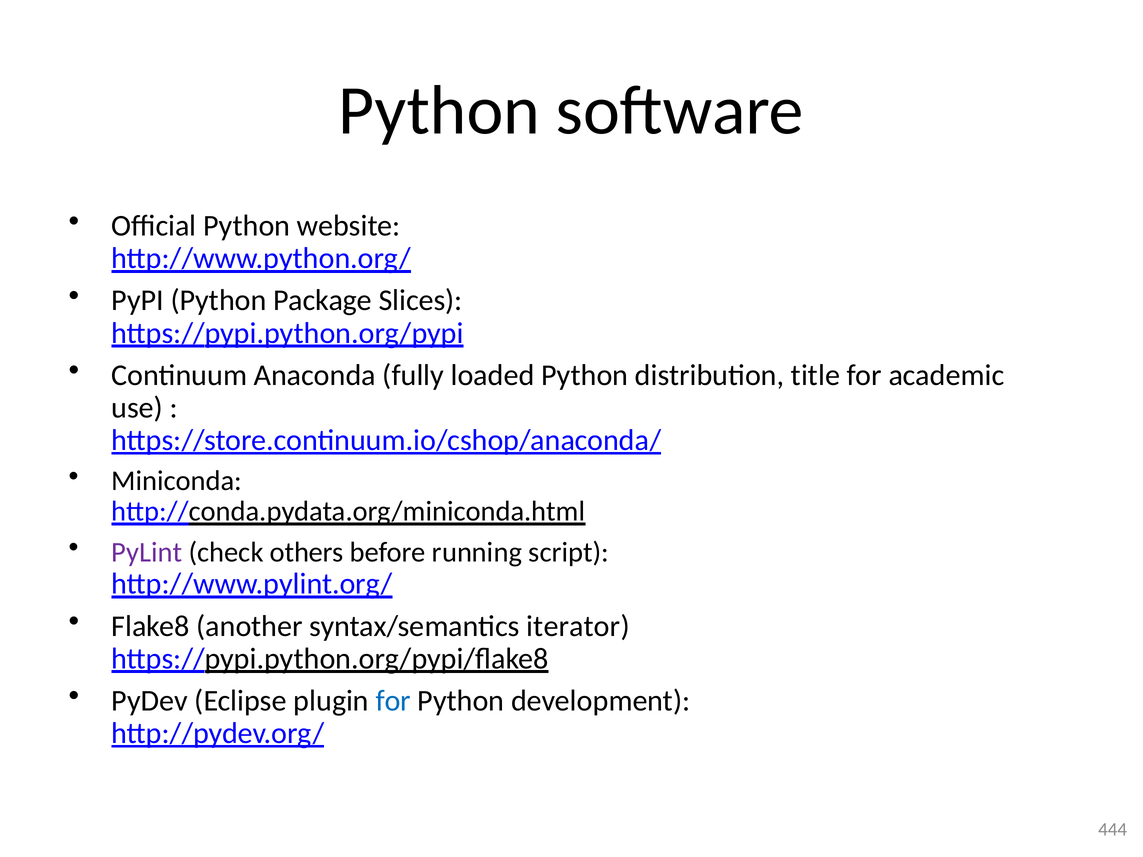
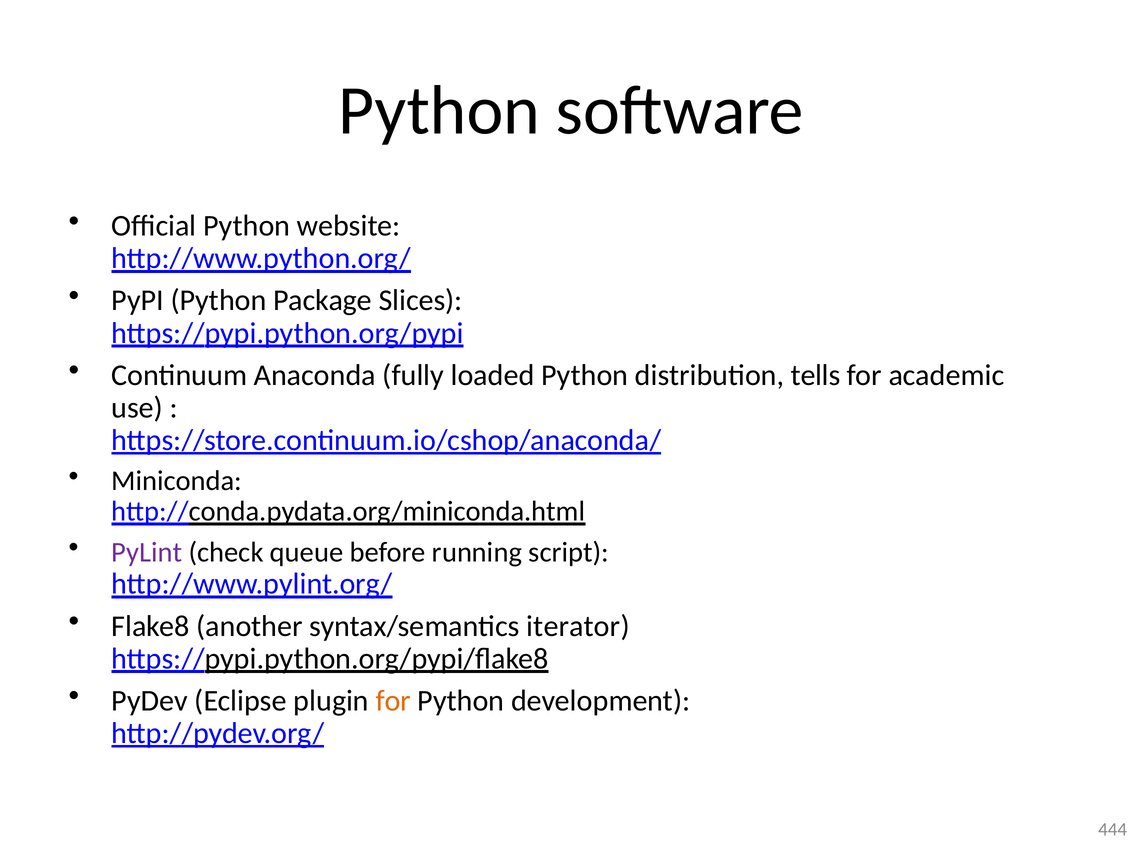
title: title -> tells
others: others -> queue
for at (393, 701) colour: blue -> orange
